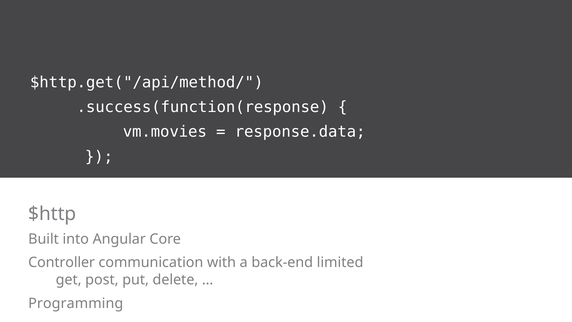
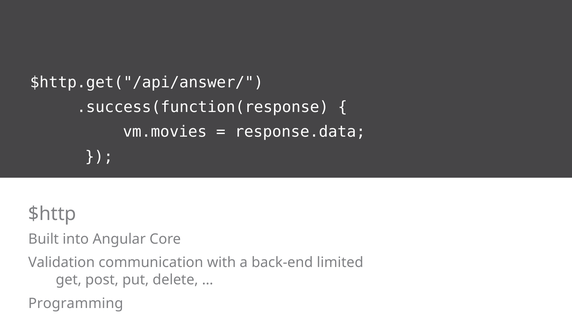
$http.get("/api/method/: $http.get("/api/method/ -> $http.get("/api/answer/
Controller: Controller -> Validation
